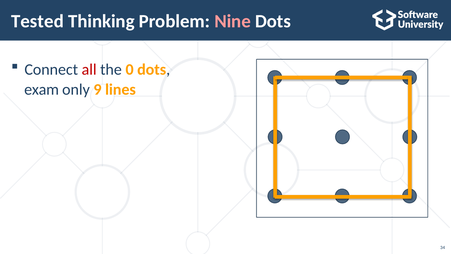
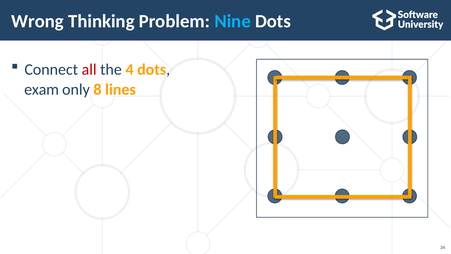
Tested: Tested -> Wrong
Nine colour: pink -> light blue
0: 0 -> 4
9: 9 -> 8
